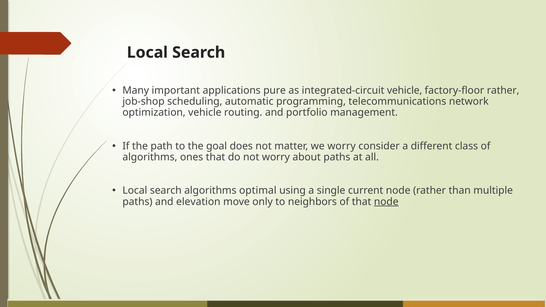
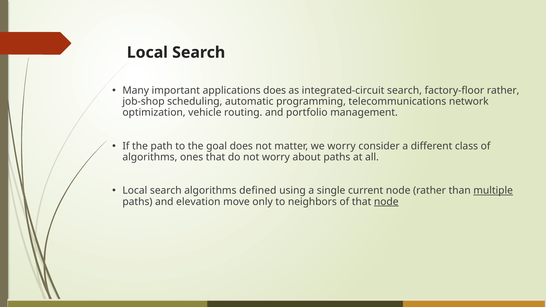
applications pure: pure -> does
integrated-circuit vehicle: vehicle -> search
optimal: optimal -> defined
multiple underline: none -> present
